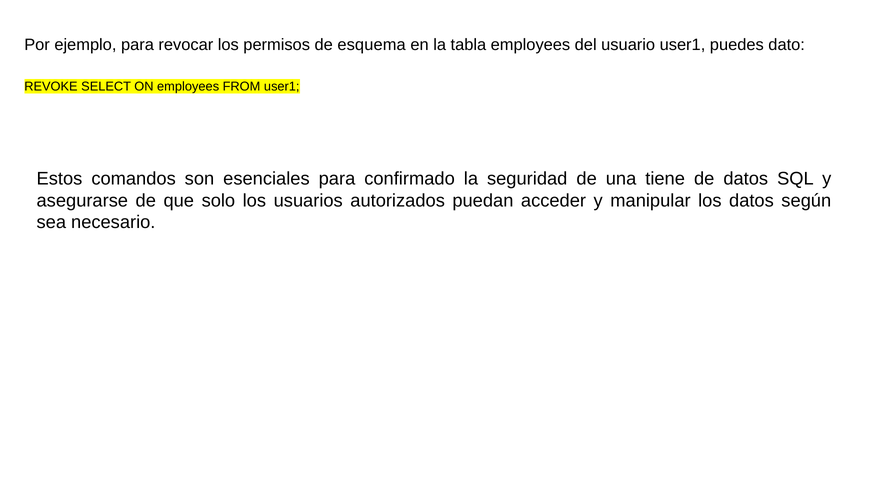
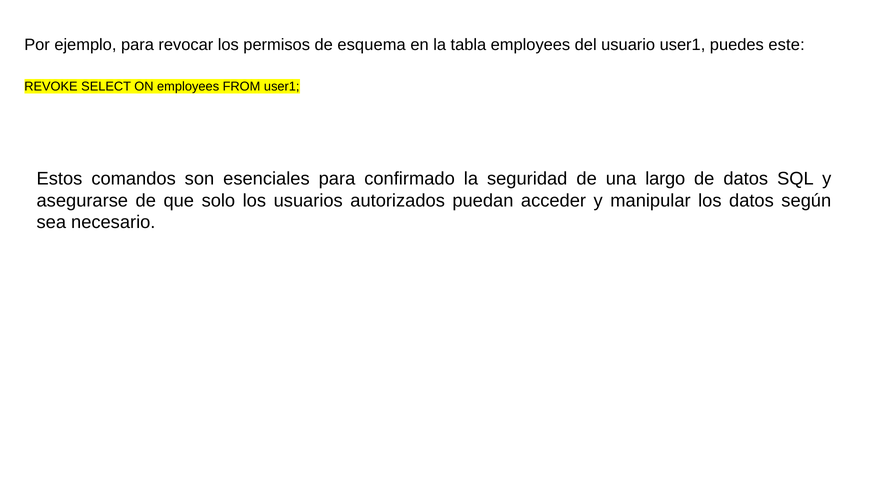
dato: dato -> este
tiene: tiene -> largo
